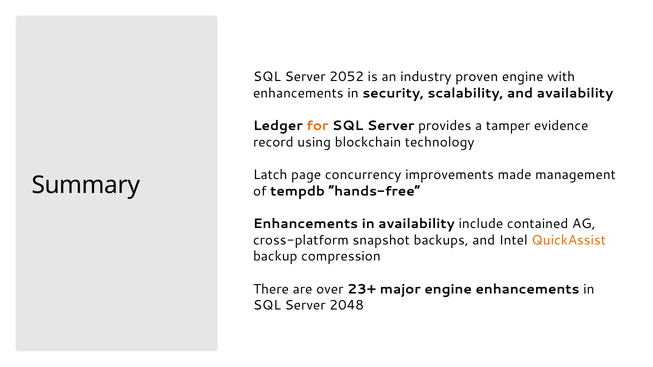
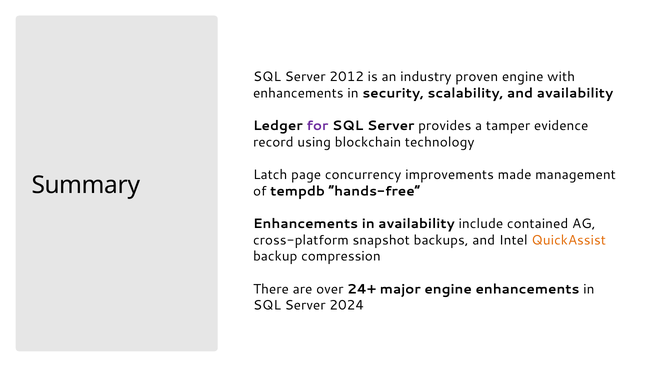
2052: 2052 -> 2012
for colour: orange -> purple
23+: 23+ -> 24+
2048: 2048 -> 2024
